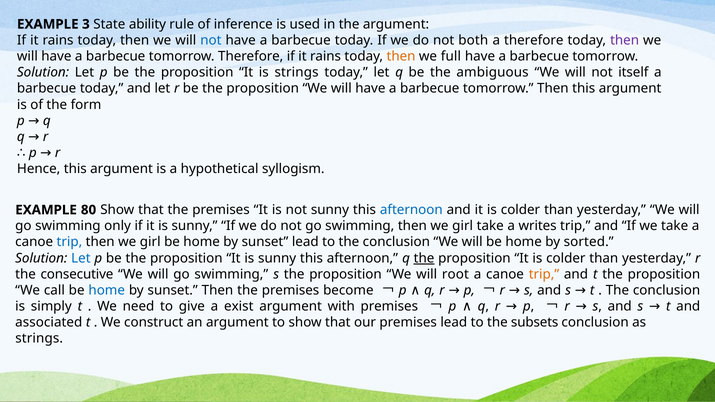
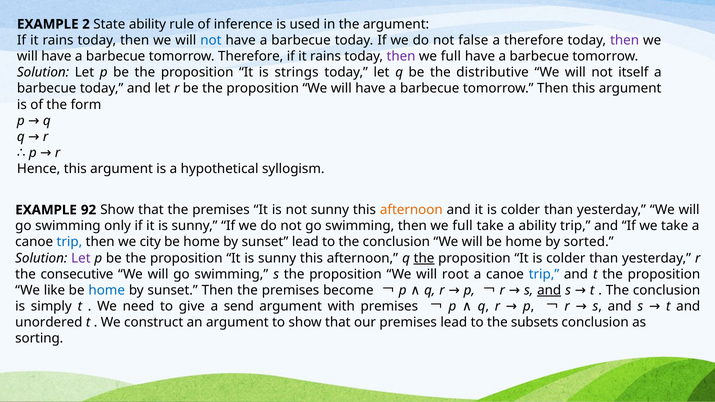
3: 3 -> 2
both: both -> false
then at (401, 56) colour: orange -> purple
ambiguous: ambiguous -> distributive
80: 80 -> 92
afternoon at (411, 210) colour: blue -> orange
swimming then we girl: girl -> full
a writes: writes -> ability
girl at (150, 242): girl -> city
Let at (81, 258) colour: blue -> purple
trip at (544, 274) colour: orange -> blue
call: call -> like
and at (549, 290) underline: none -> present
exist: exist -> send
associated: associated -> unordered
strings at (39, 339): strings -> sorting
